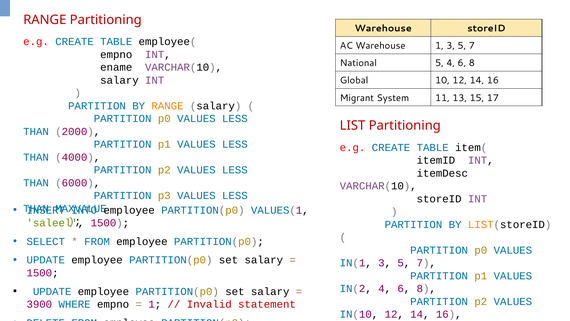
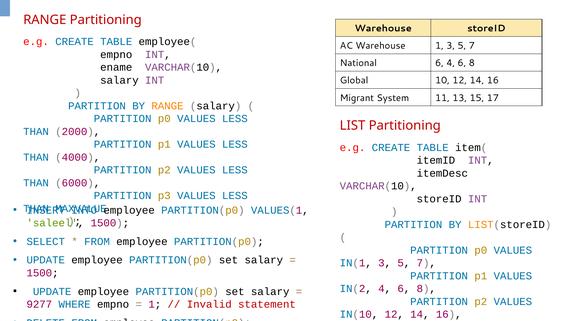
National 5: 5 -> 6
3900: 3900 -> 9277
